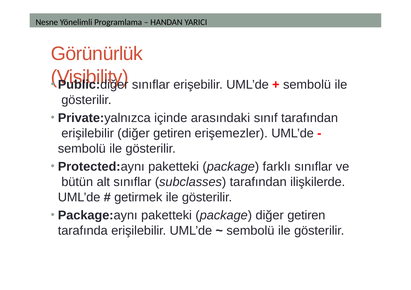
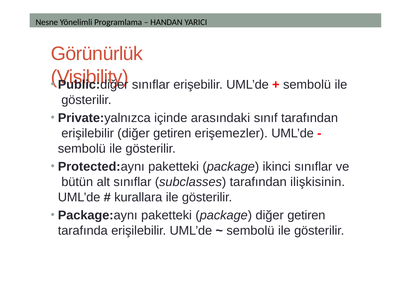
farklı: farklı -> ikinci
ilişkilerde: ilişkilerde -> ilişkisinin
getirmek: getirmek -> kurallara
